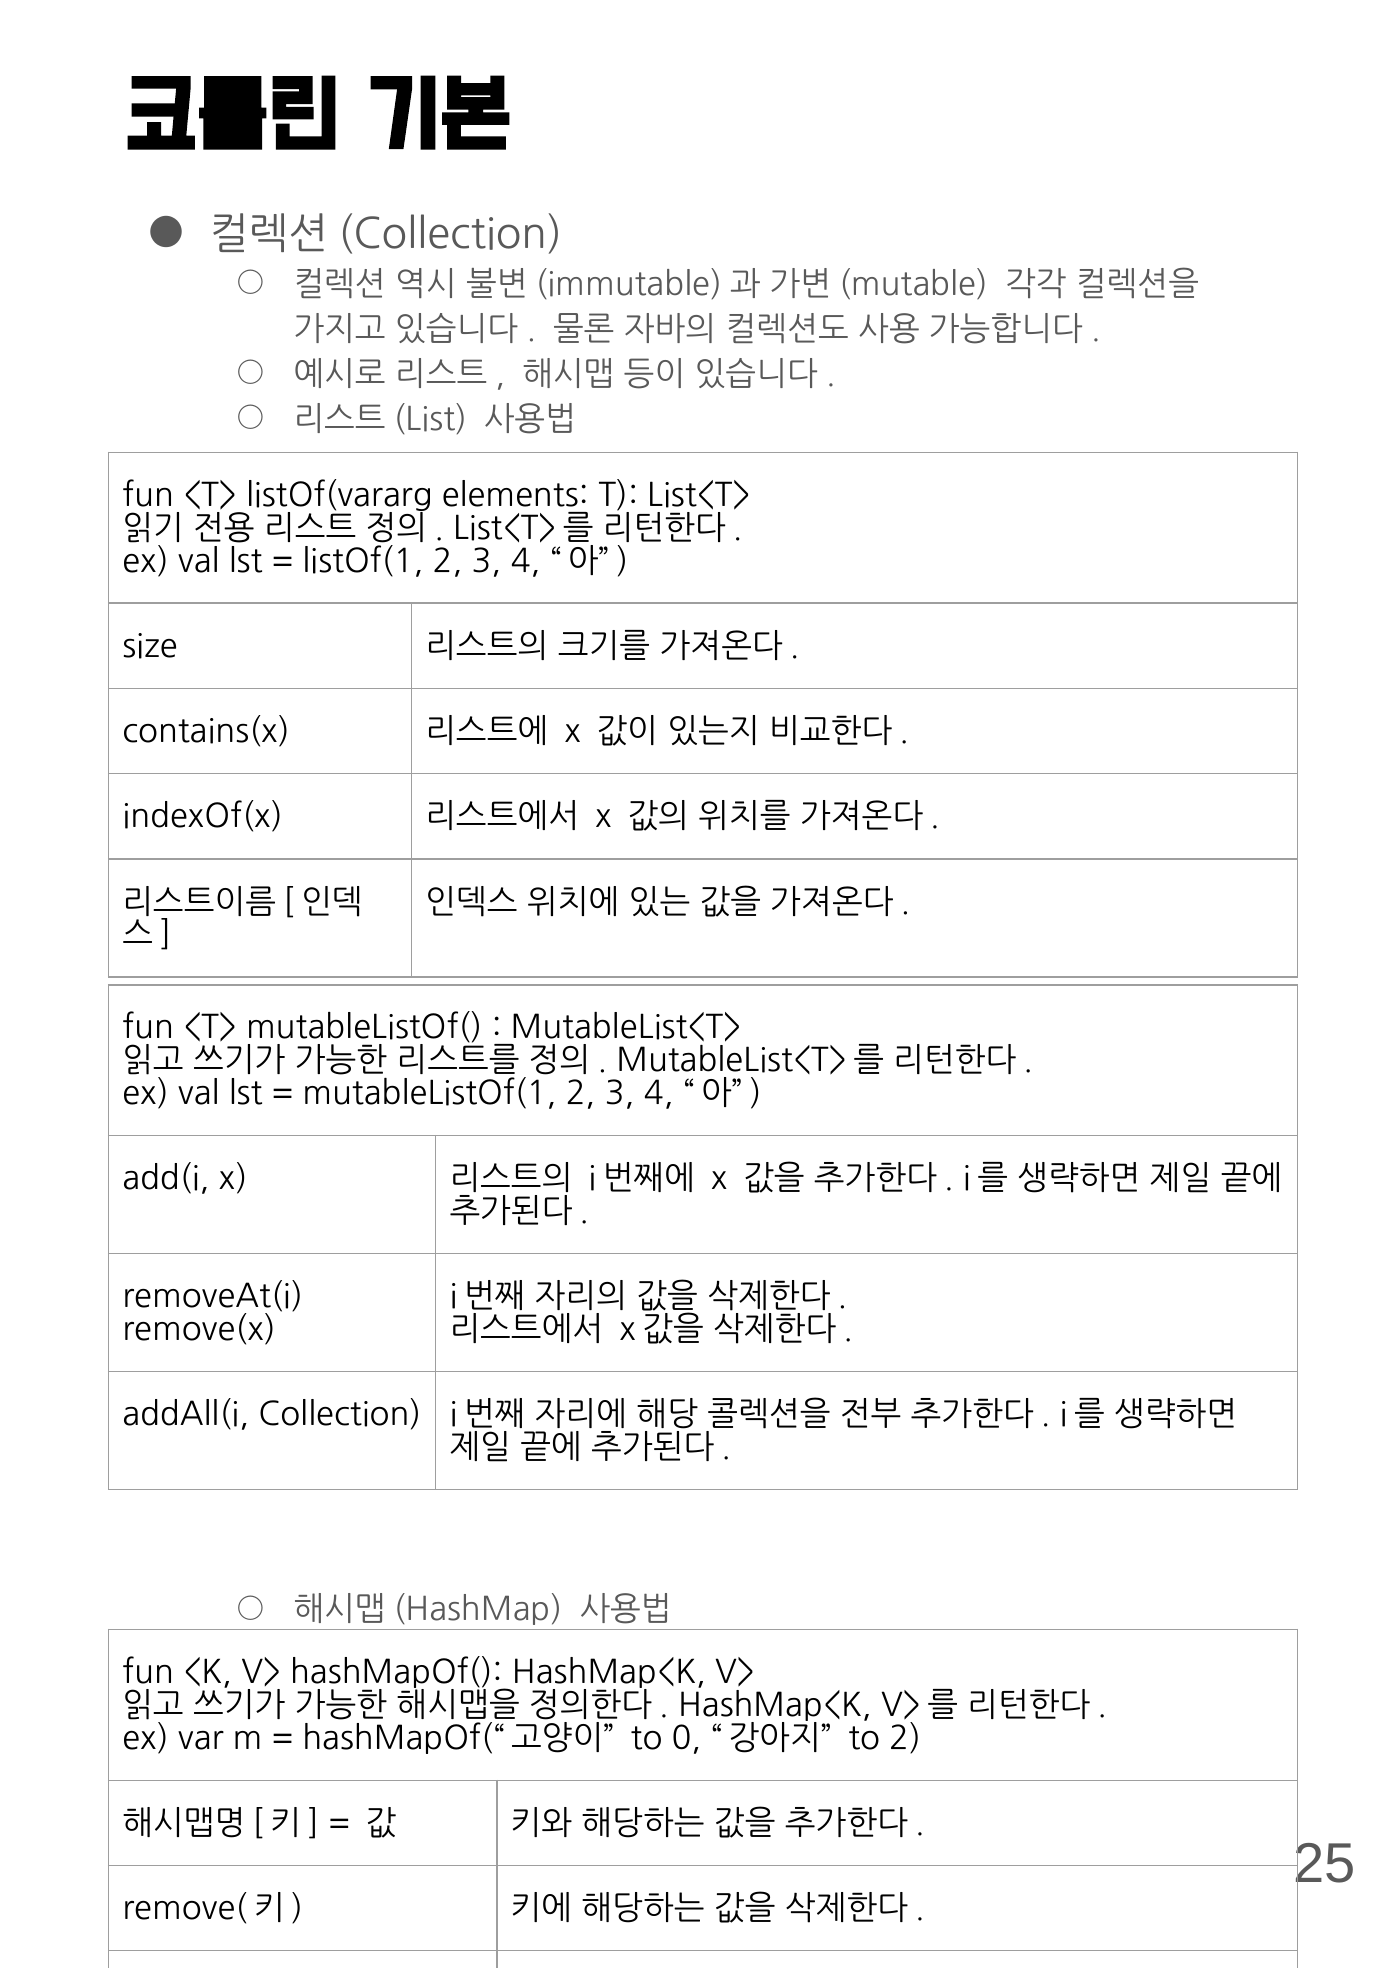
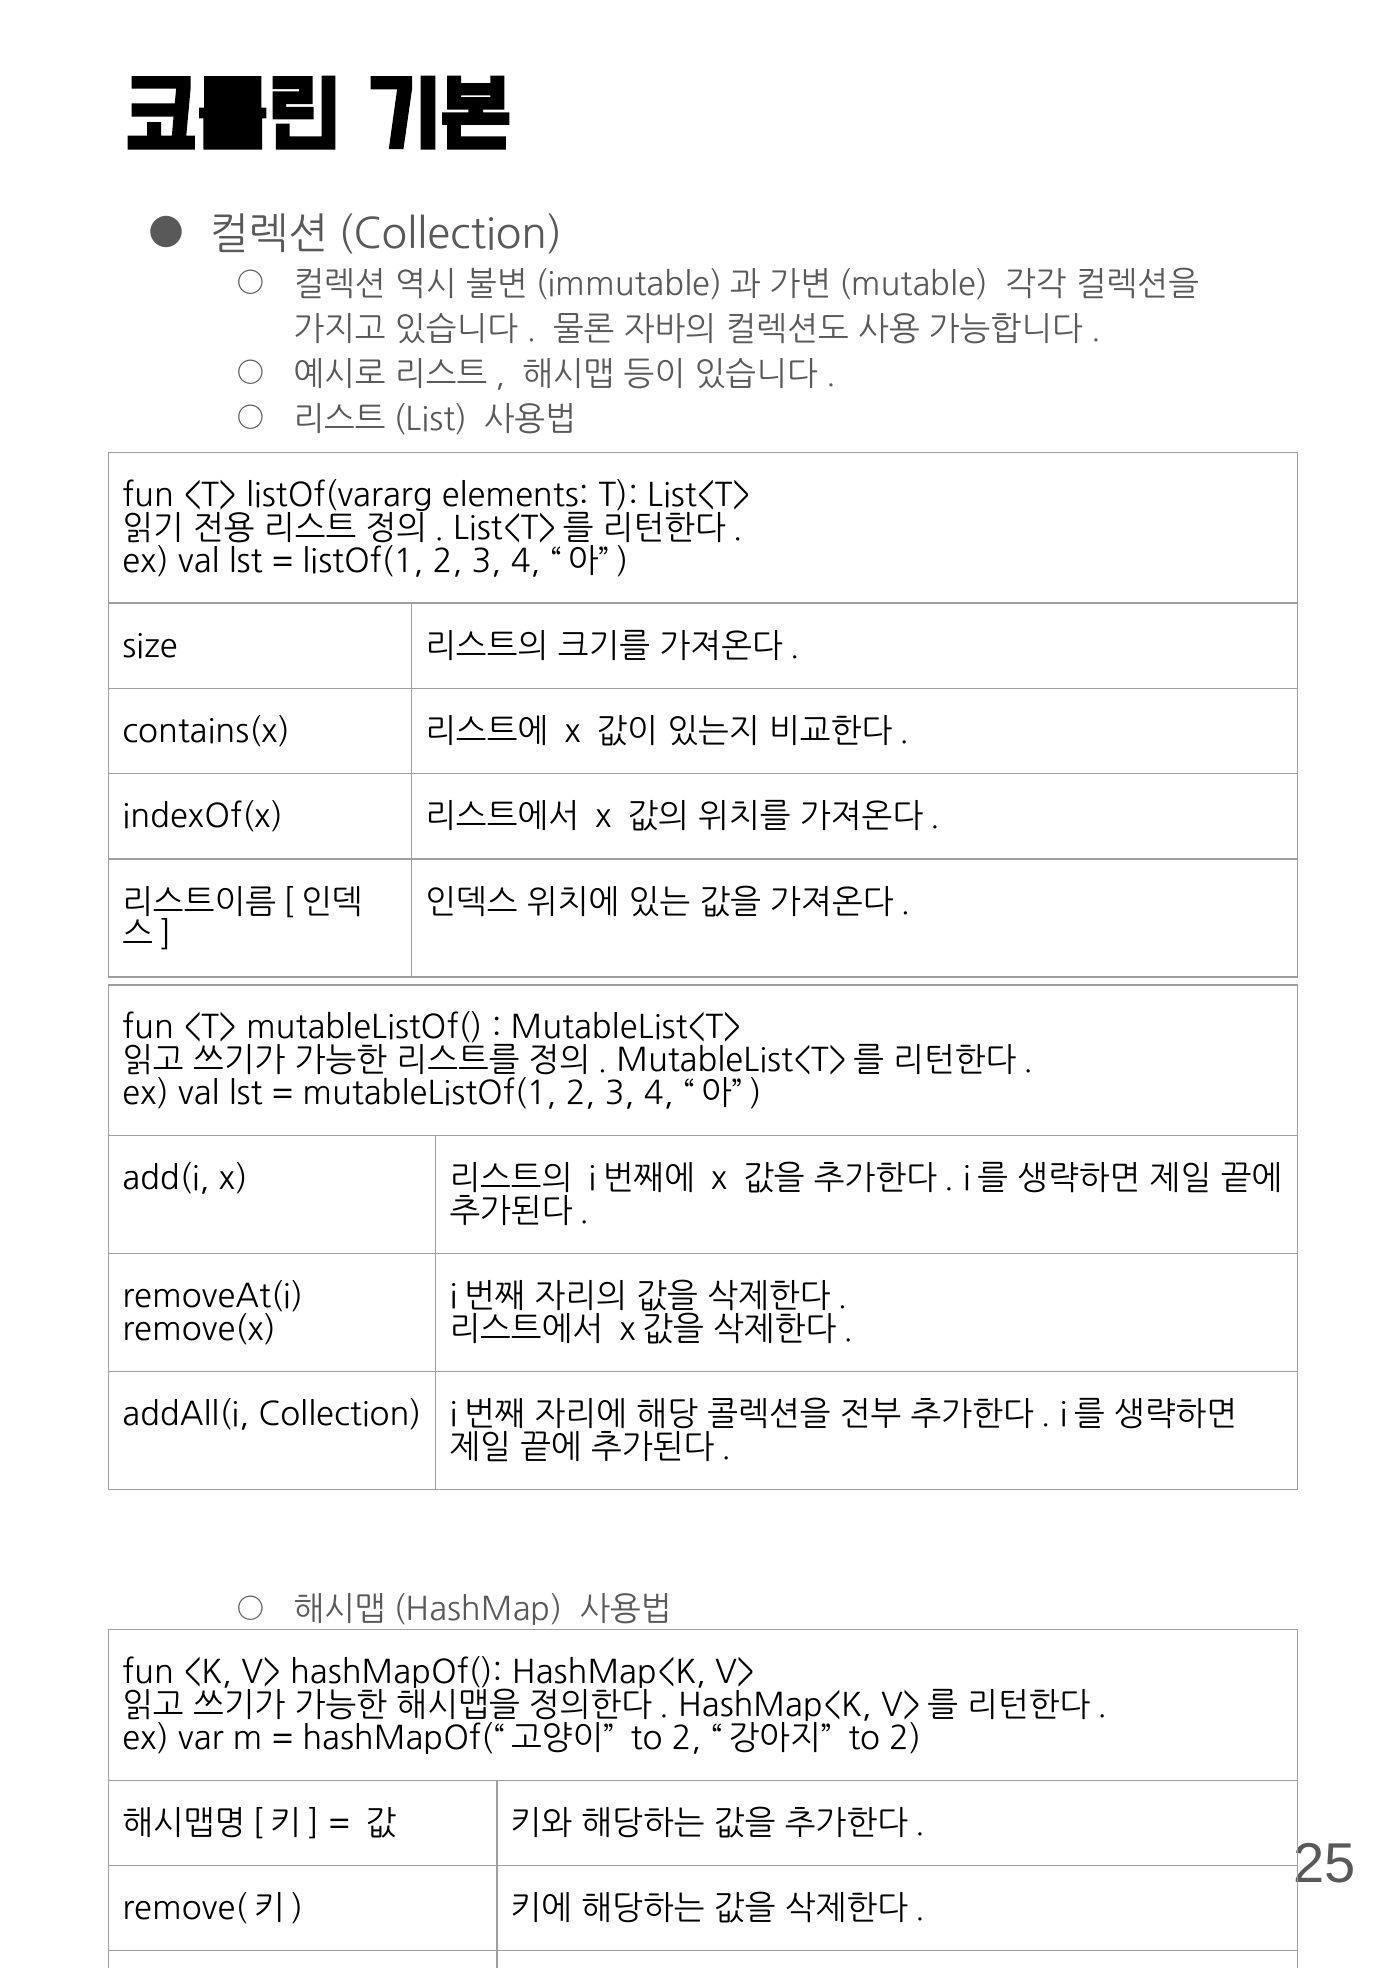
0 at (686, 1738): 0 -> 2
